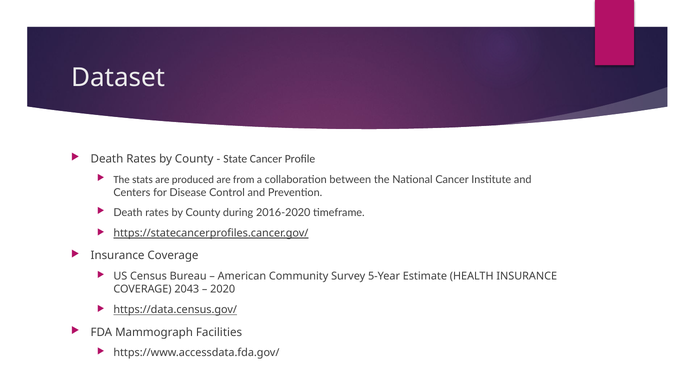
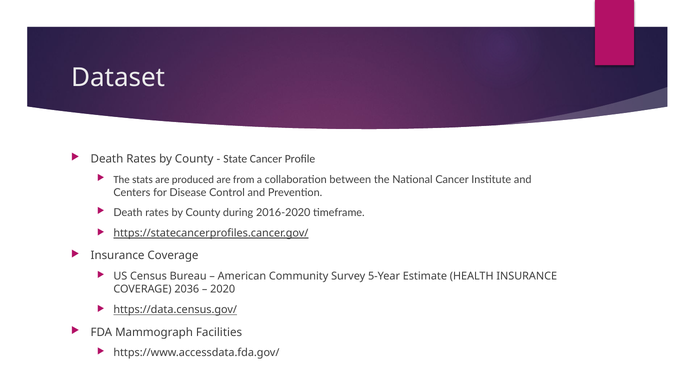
2043: 2043 -> 2036
